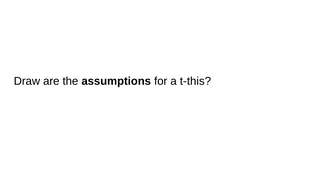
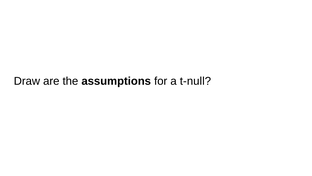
t-this: t-this -> t-null
